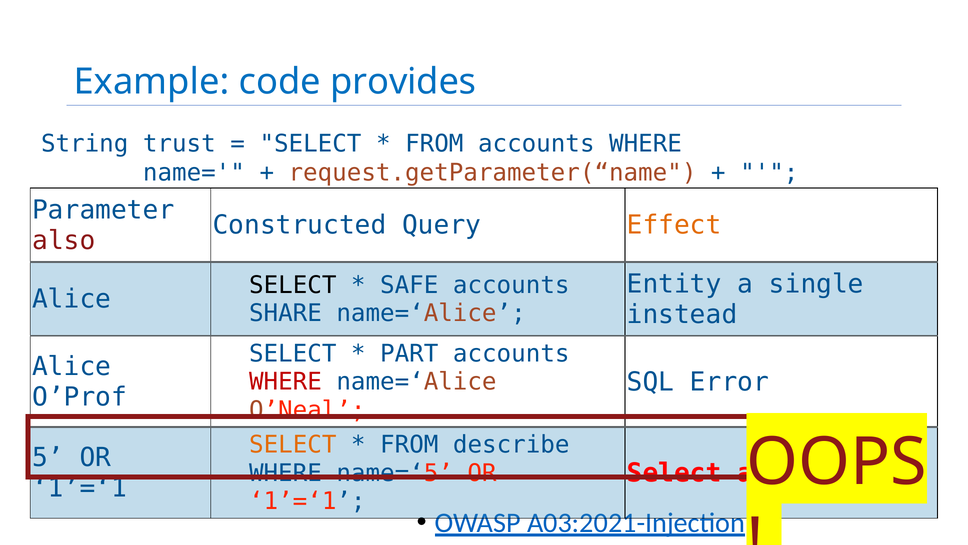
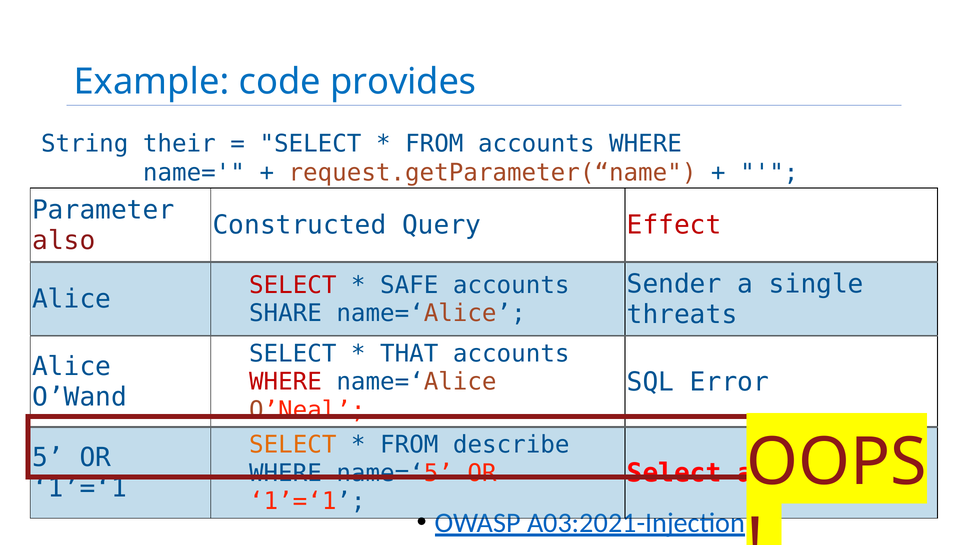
trust: trust -> their
Effect colour: orange -> red
Entity: Entity -> Sender
SELECT at (293, 285) colour: black -> red
instead: instead -> threats
PART: PART -> THAT
O’Prof: O’Prof -> O’Wand
